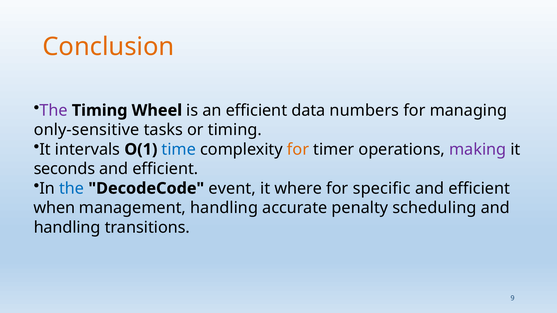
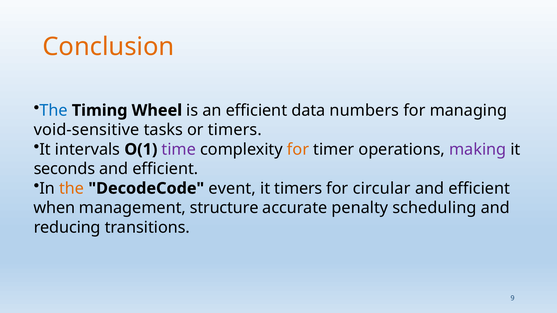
The at (54, 111) colour: purple -> blue
only-sensitive: only-sensitive -> void-sensitive
or timing: timing -> timers
time colour: blue -> purple
the at (72, 189) colour: blue -> orange
it where: where -> timers
specific: specific -> circular
management handling: handling -> structure
handling at (67, 228): handling -> reducing
